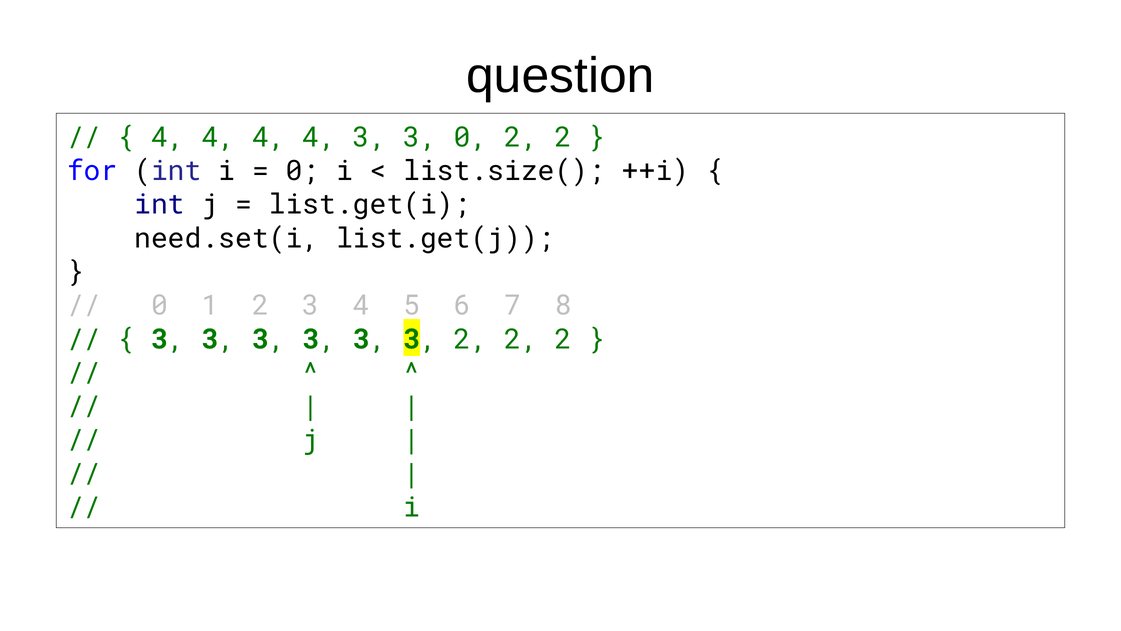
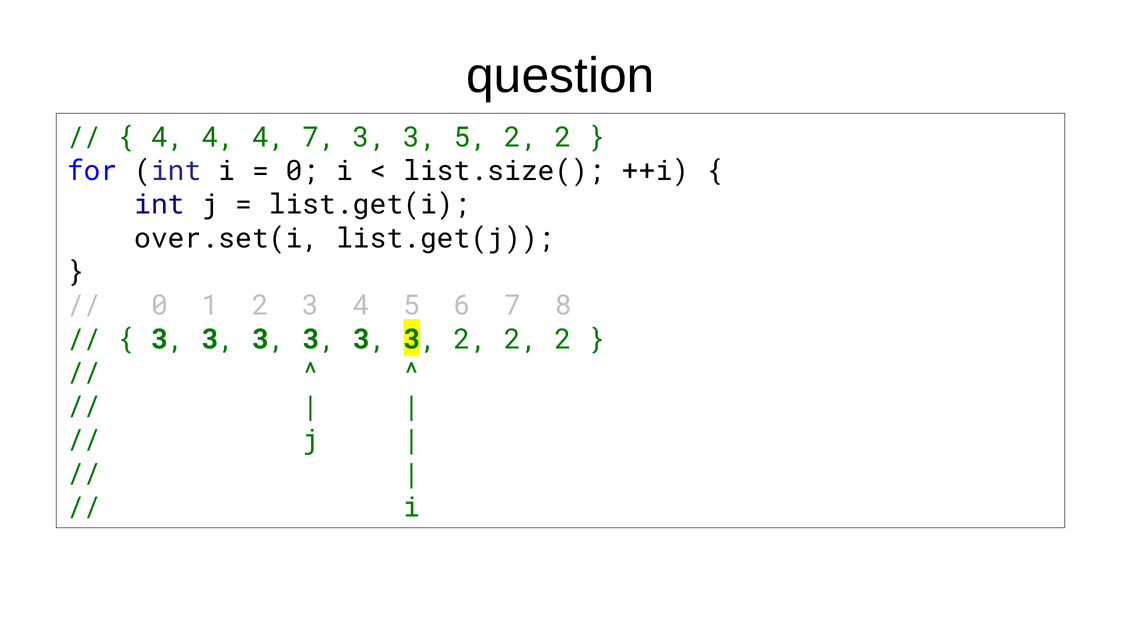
4 4 4 4: 4 -> 7
3 0: 0 -> 5
need.set(i: need.set(i -> over.set(i
